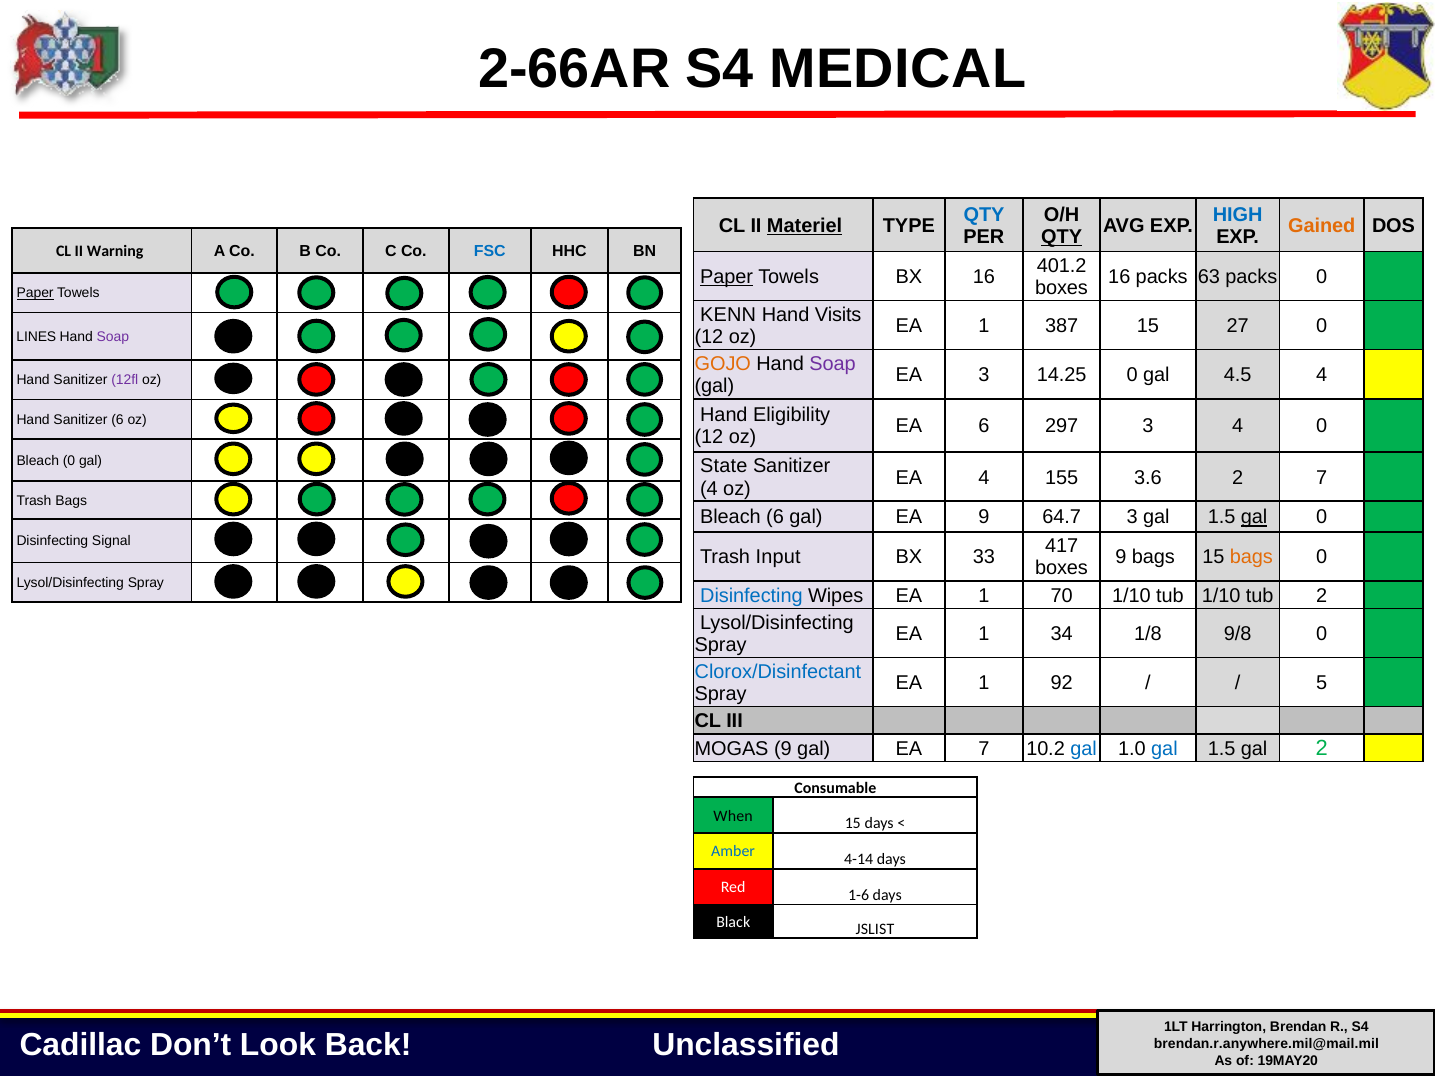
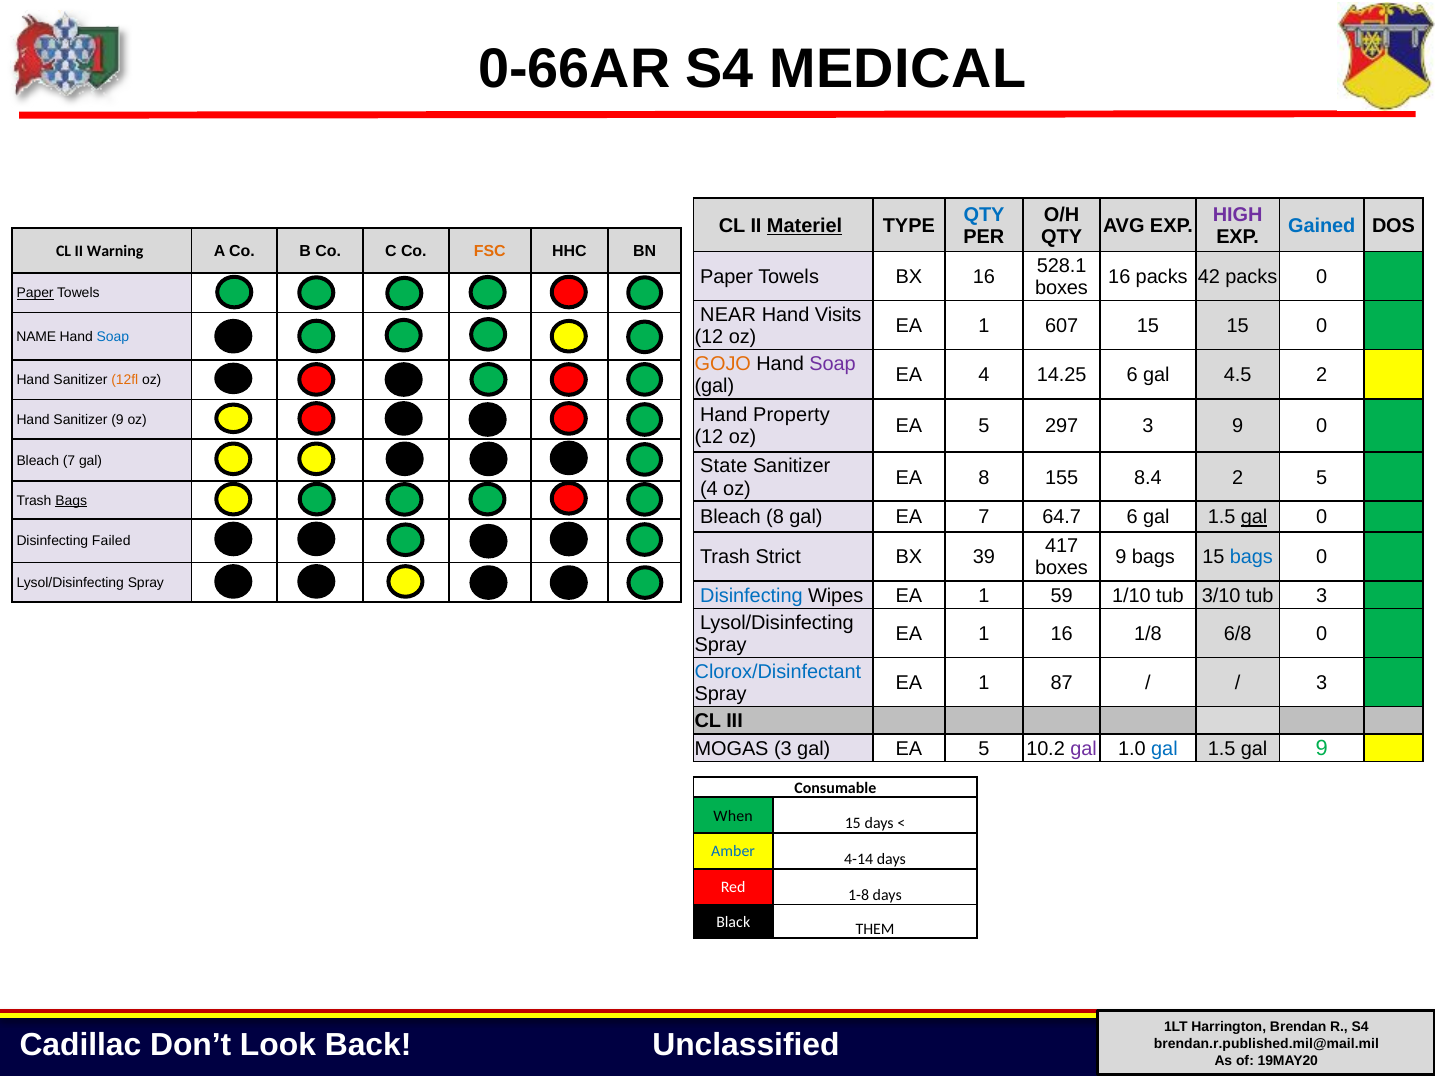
2-66AR: 2-66AR -> 0-66AR
HIGH colour: blue -> purple
Gained colour: orange -> blue
QTY at (1062, 237) underline: present -> none
FSC colour: blue -> orange
401.2: 401.2 -> 528.1
Paper at (727, 277) underline: present -> none
63: 63 -> 42
KENN: KENN -> NEAR
387: 387 -> 607
15 27: 27 -> 15
LINES: LINES -> NAME
Soap at (113, 337) colour: purple -> blue
EA 3: 3 -> 4
14.25 0: 0 -> 6
4.5 4: 4 -> 2
12fl colour: purple -> orange
Eligibility: Eligibility -> Property
Sanitizer 6: 6 -> 9
6 at (984, 426): 6 -> 5
3 4: 4 -> 9
Bleach 0: 0 -> 7
EA 4: 4 -> 8
3.6: 3.6 -> 8.4
2 7: 7 -> 5
Bags at (71, 501) underline: none -> present
Bleach 6: 6 -> 8
EA 9: 9 -> 7
64.7 3: 3 -> 6
Signal: Signal -> Failed
Input: Input -> Strict
33: 33 -> 39
bags at (1251, 557) colour: orange -> blue
70: 70 -> 59
tub 1/10: 1/10 -> 3/10
tub 2: 2 -> 3
1 34: 34 -> 16
9/8: 9/8 -> 6/8
92: 92 -> 87
5 at (1322, 683): 5 -> 3
MOGAS 9: 9 -> 3
gal EA 7: 7 -> 5
gal at (1084, 749) colour: blue -> purple
gal 2: 2 -> 9
1-6: 1-6 -> 1-8
JSLIST: JSLIST -> THEM
brendan.r.anywhere.mil@mail.mil: brendan.r.anywhere.mil@mail.mil -> brendan.r.published.mil@mail.mil
